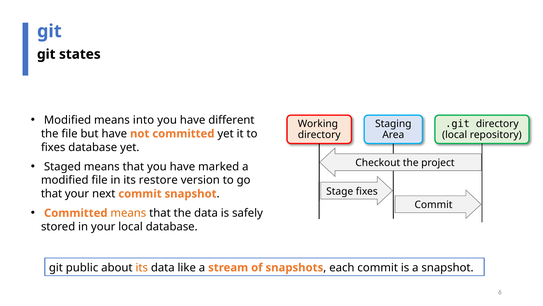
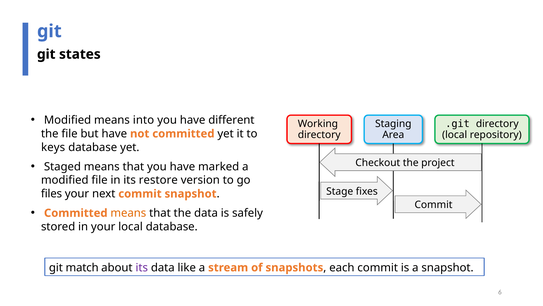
fixes at (53, 147): fixes -> keys
that at (52, 193): that -> files
public: public -> match
its at (142, 267) colour: orange -> purple
